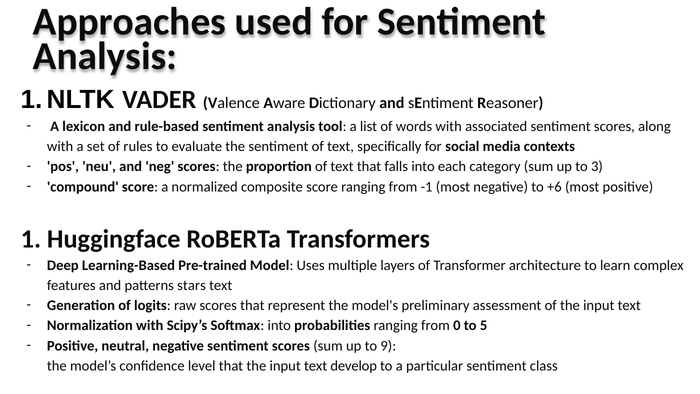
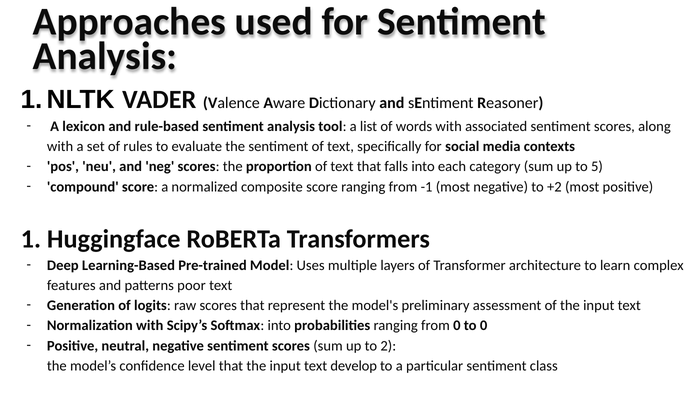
3: 3 -> 5
+6: +6 -> +2
stars: stars -> poor
to 5: 5 -> 0
9: 9 -> 2
